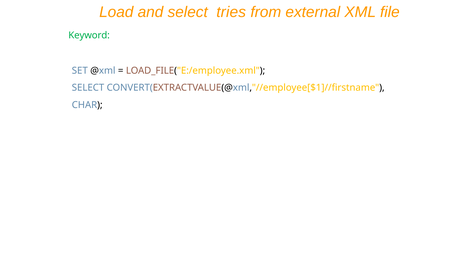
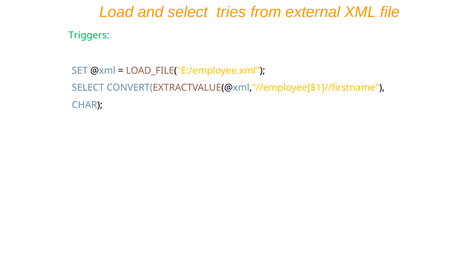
Keyword: Keyword -> Triggers
